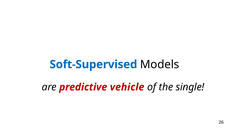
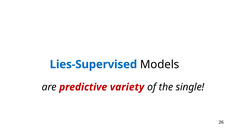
Soft-Supervised: Soft-Supervised -> Lies-Supervised
vehicle: vehicle -> variety
